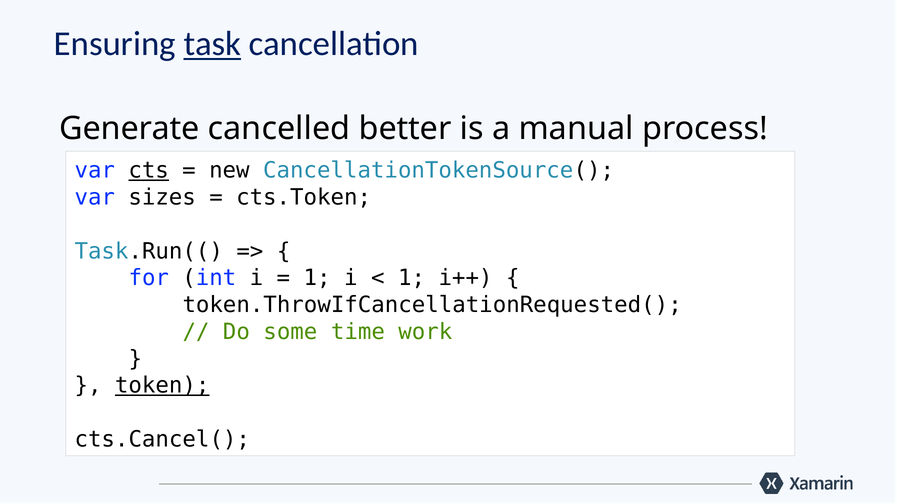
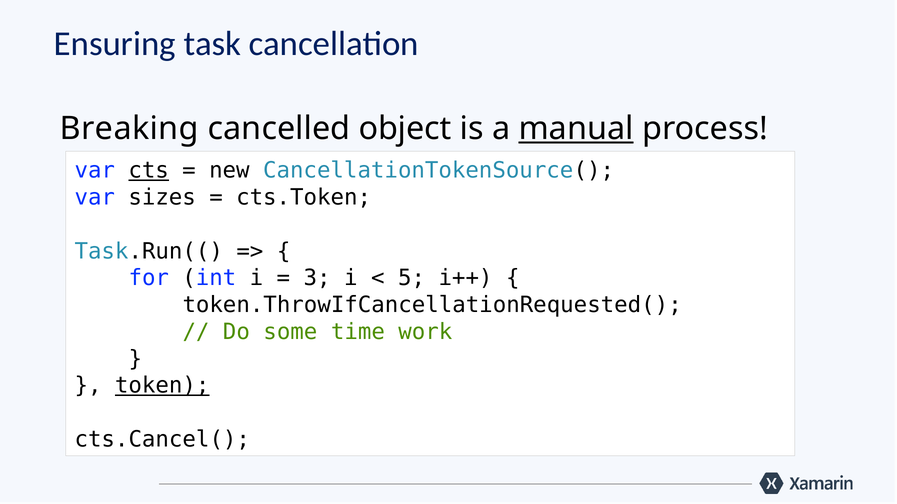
task underline: present -> none
Generate: Generate -> Breaking
better: better -> object
manual underline: none -> present
1 at (317, 278): 1 -> 3
1 at (412, 278): 1 -> 5
